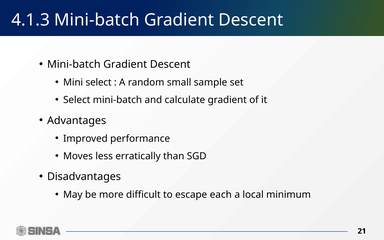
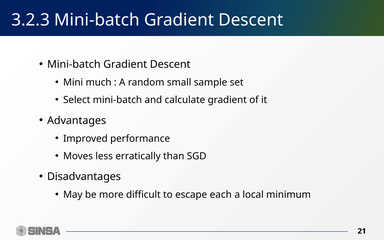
4.1.3: 4.1.3 -> 3.2.3
Mini select: select -> much
